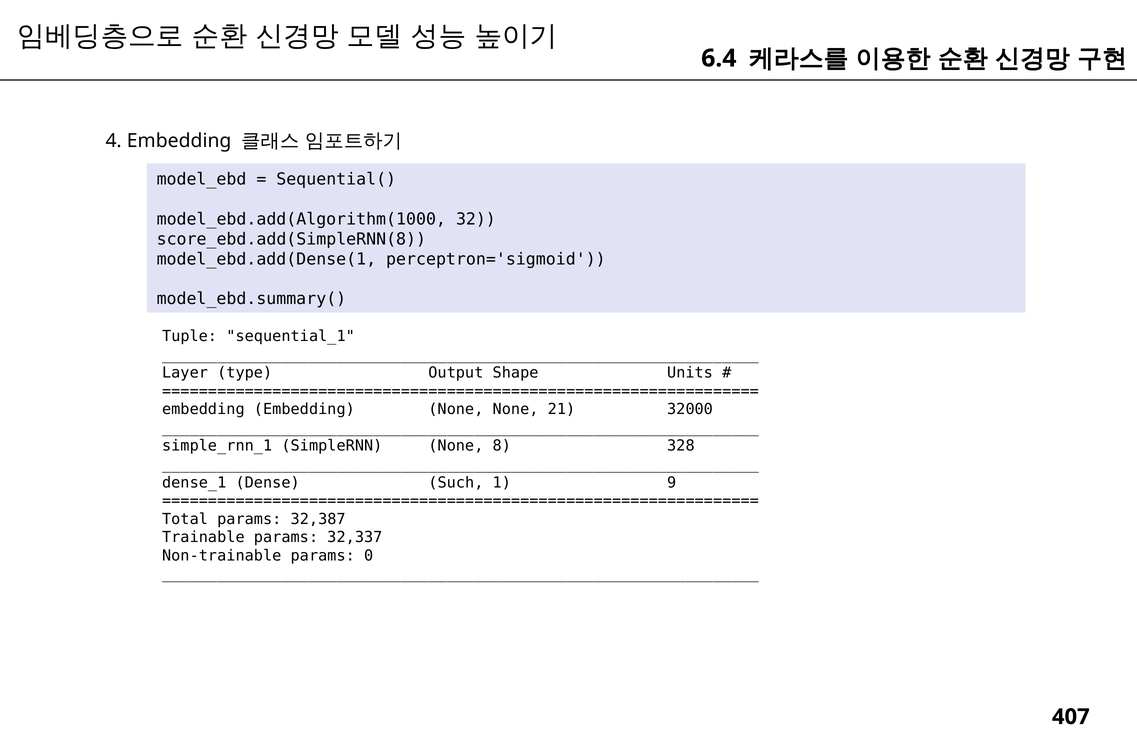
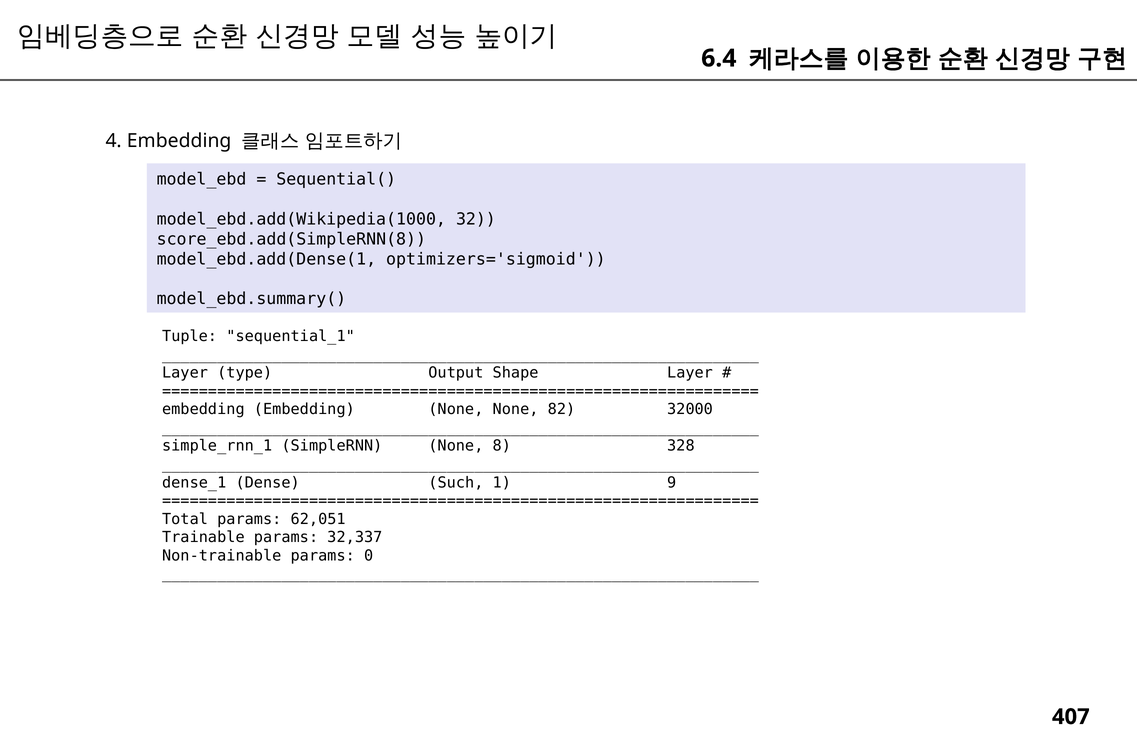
model_ebd.add(Algorithm(1000: model_ebd.add(Algorithm(1000 -> model_ebd.add(Wikipedia(1000
perceptron='sigmoid: perceptron='sigmoid -> optimizers='sigmoid
Shape Units: Units -> Layer
21: 21 -> 82
32,387: 32,387 -> 62,051
